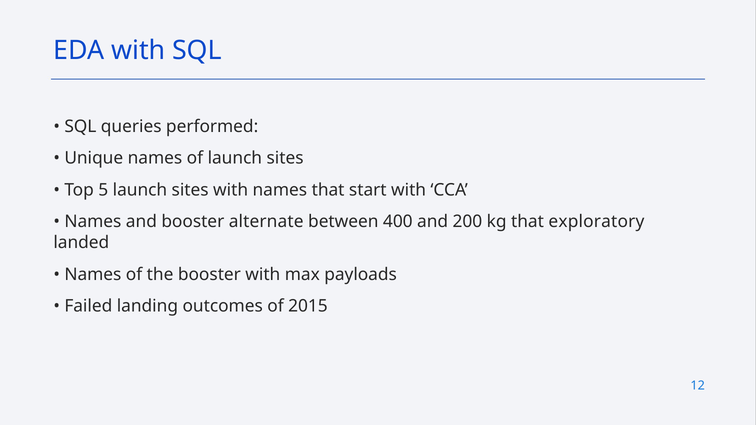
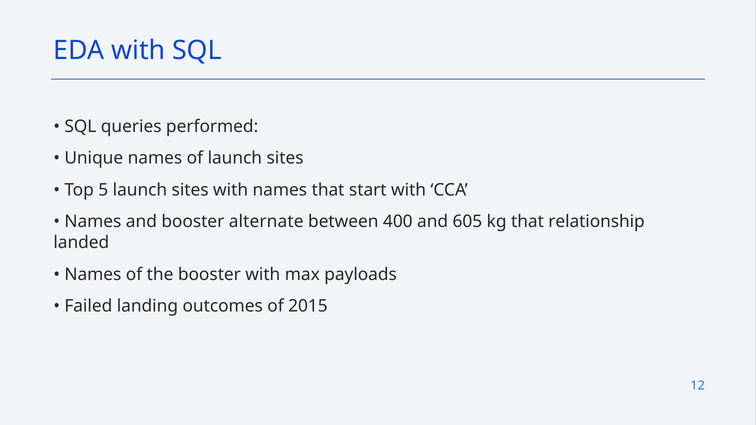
200: 200 -> 605
exploratory: exploratory -> relationship
